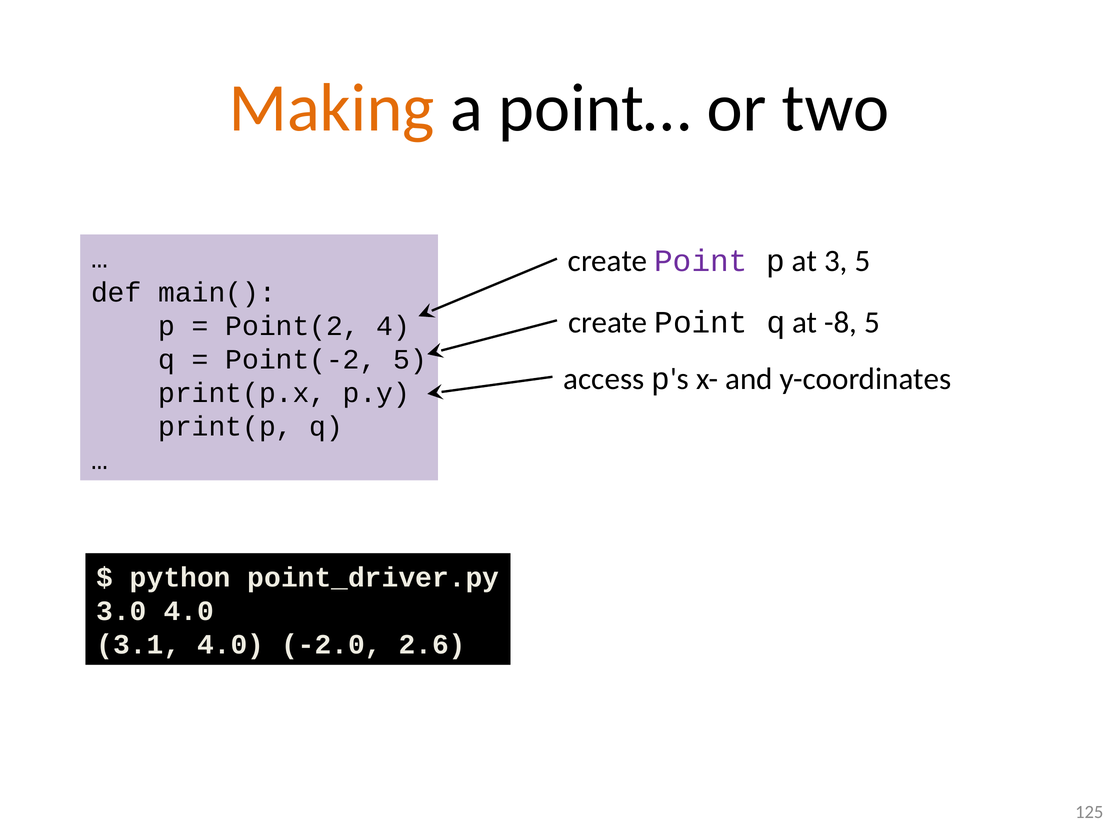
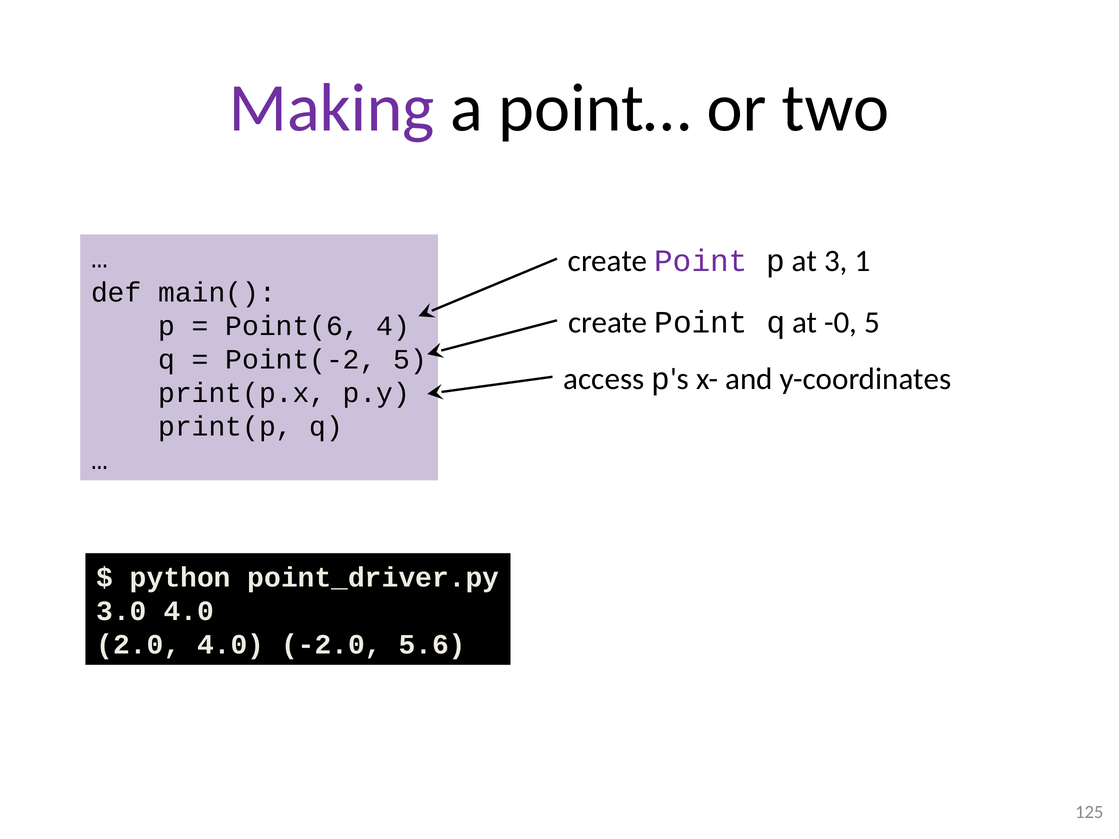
Making colour: orange -> purple
3 5: 5 -> 1
-8: -8 -> -0
Point(2: Point(2 -> Point(6
3.1: 3.1 -> 2.0
2.6: 2.6 -> 5.6
